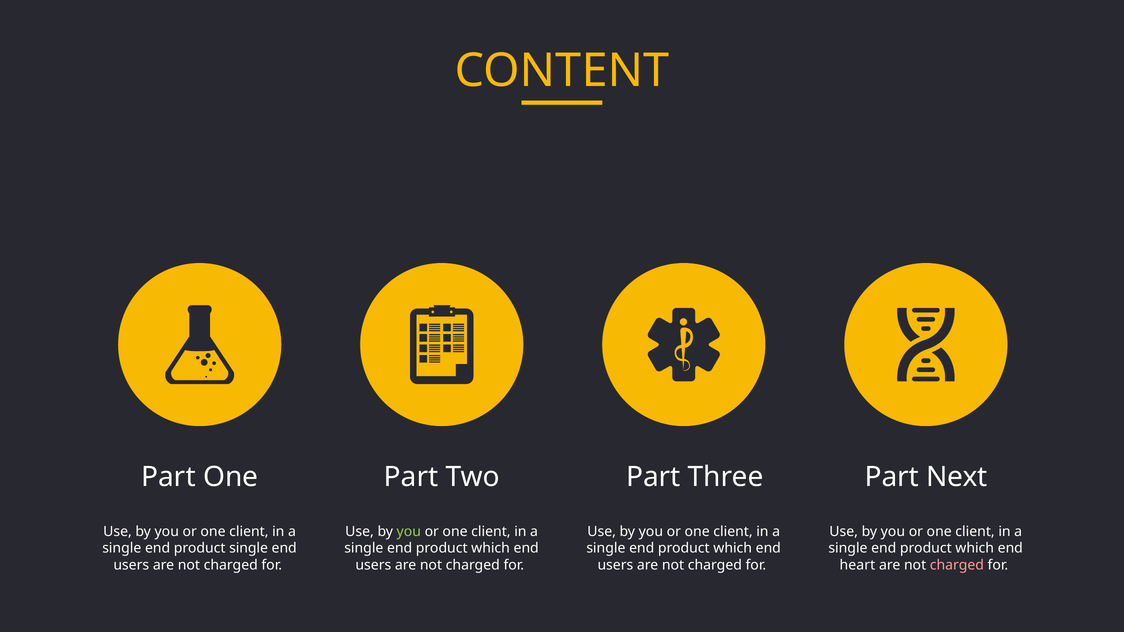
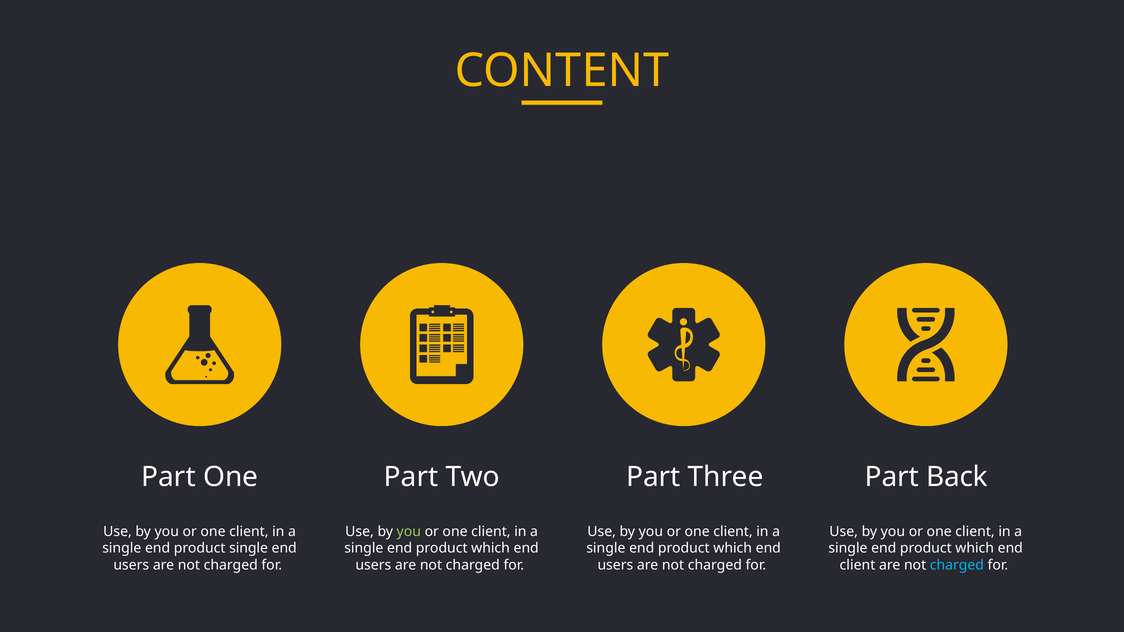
Next: Next -> Back
heart at (857, 565): heart -> client
charged at (957, 565) colour: pink -> light blue
